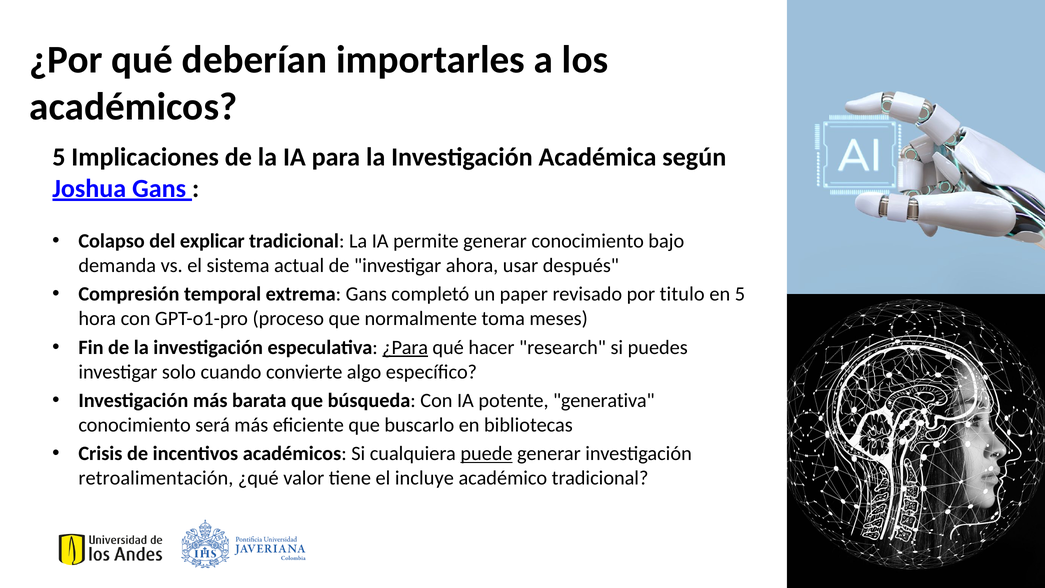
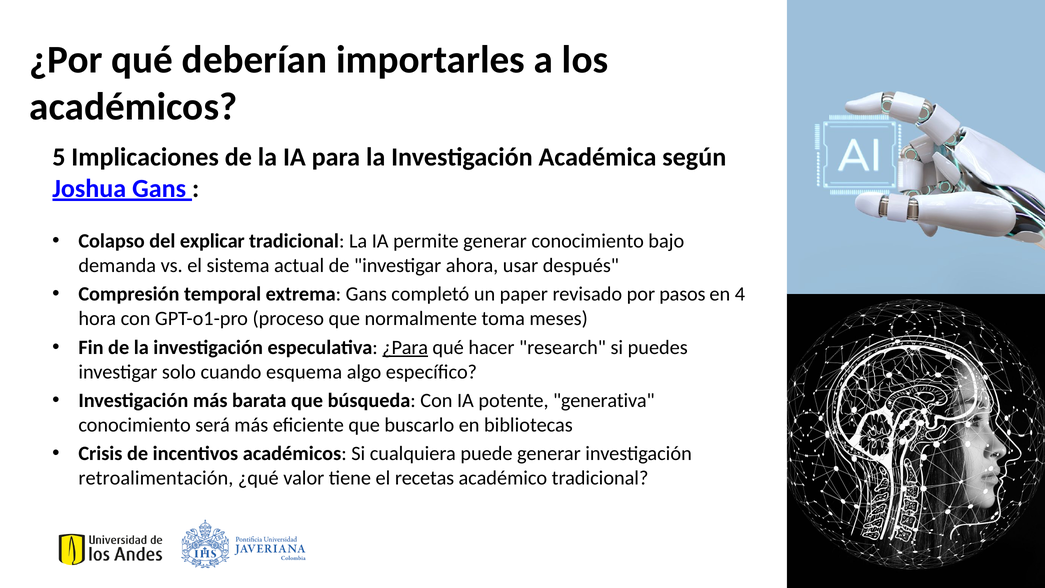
titulo: titulo -> pasos
en 5: 5 -> 4
convierte: convierte -> esquema
puede underline: present -> none
incluye: incluye -> recetas
